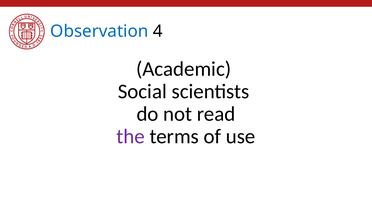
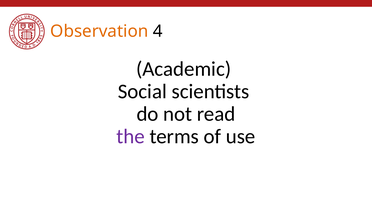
Observation colour: blue -> orange
